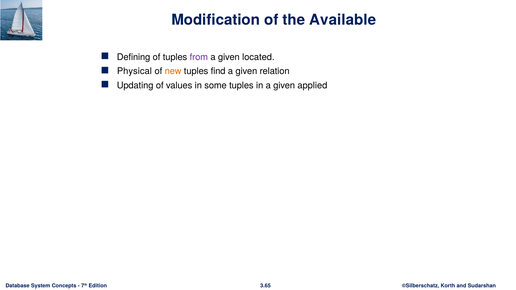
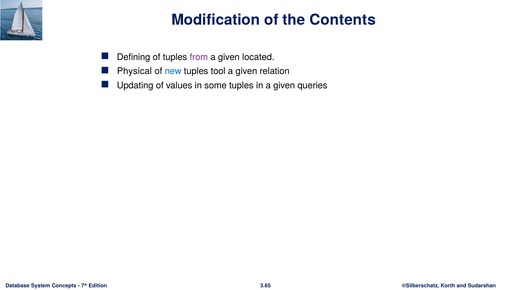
Available: Available -> Contents
new colour: orange -> blue
find: find -> tool
applied: applied -> queries
